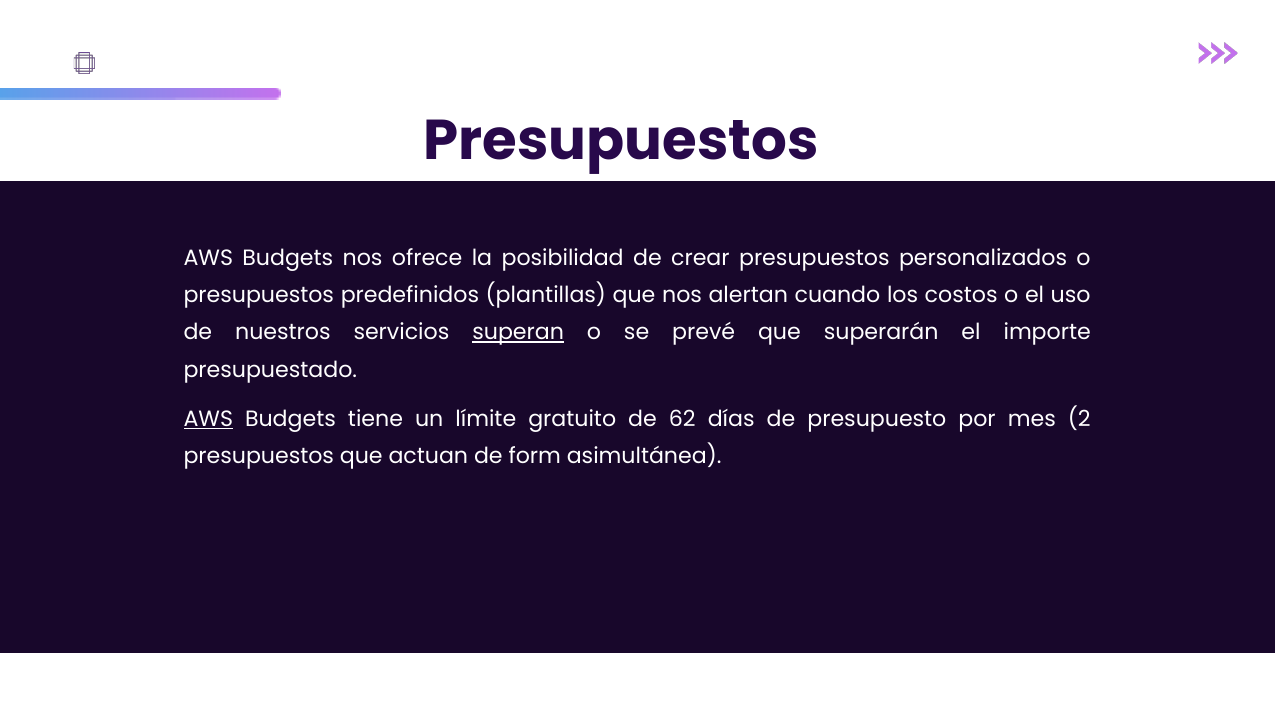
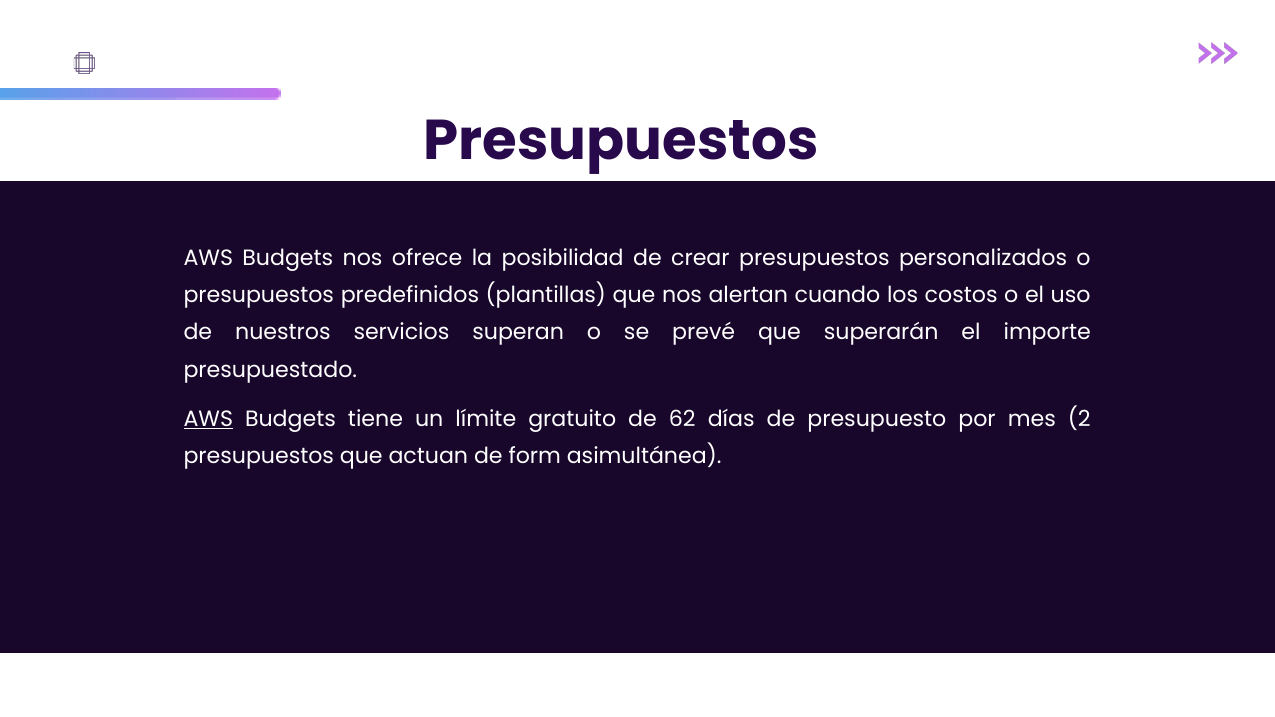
superan underline: present -> none
